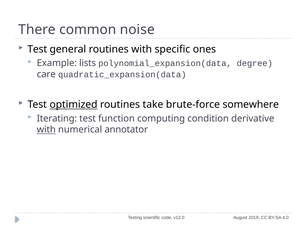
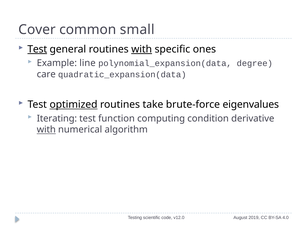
There: There -> Cover
noise: noise -> small
Test at (37, 49) underline: none -> present
with at (142, 49) underline: none -> present
lists: lists -> line
somewhere: somewhere -> eigenvalues
annotator: annotator -> algorithm
